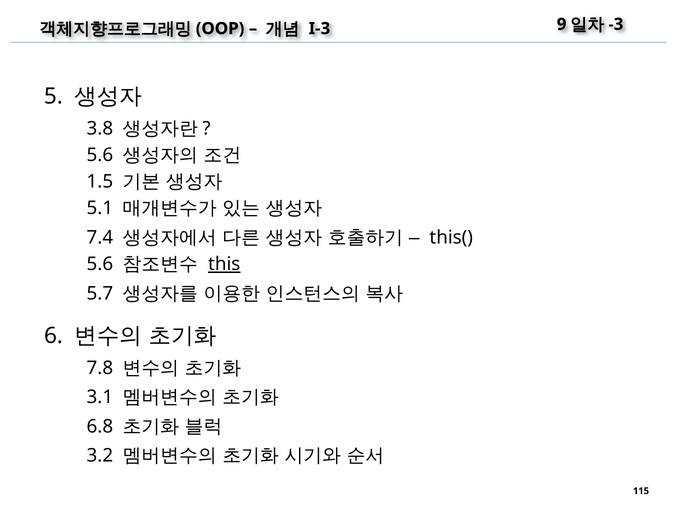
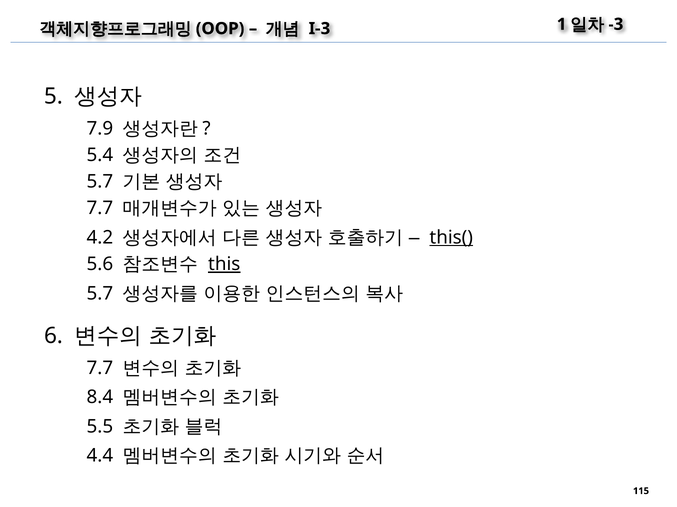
9: 9 -> 1
3.8: 3.8 -> 7.9
5.6 at (100, 155): 5.6 -> 5.4
1.5 at (100, 182): 1.5 -> 5.7
5.1 at (100, 208): 5.1 -> 7.7
7.4: 7.4 -> 4.2
this( underline: none -> present
7.8 at (100, 368): 7.8 -> 7.7
3.1: 3.1 -> 8.4
6.8: 6.8 -> 5.5
3.2: 3.2 -> 4.4
